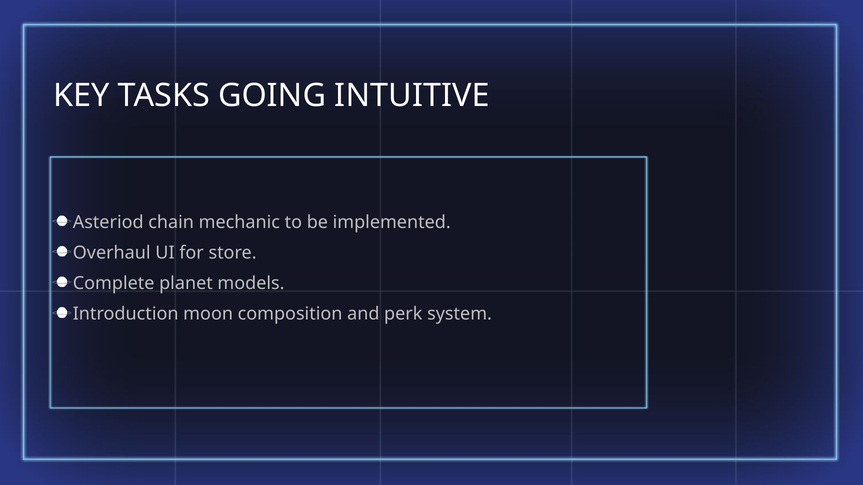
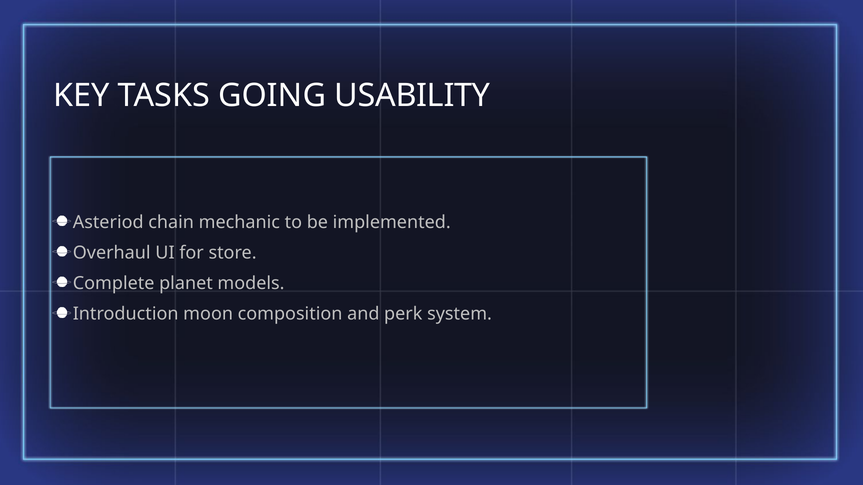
INTUITIVE: INTUITIVE -> USABILITY
